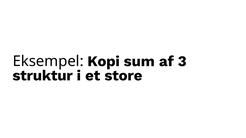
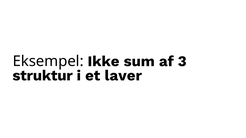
Kopi: Kopi -> Ikke
store: store -> laver
